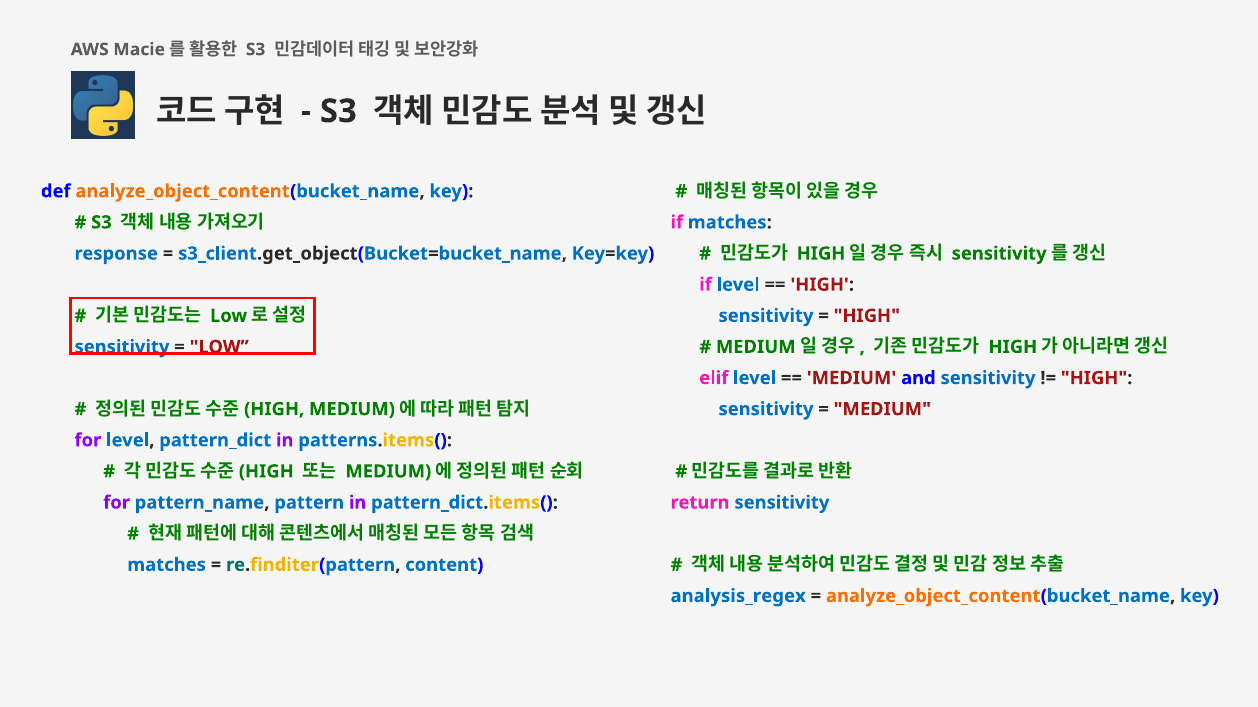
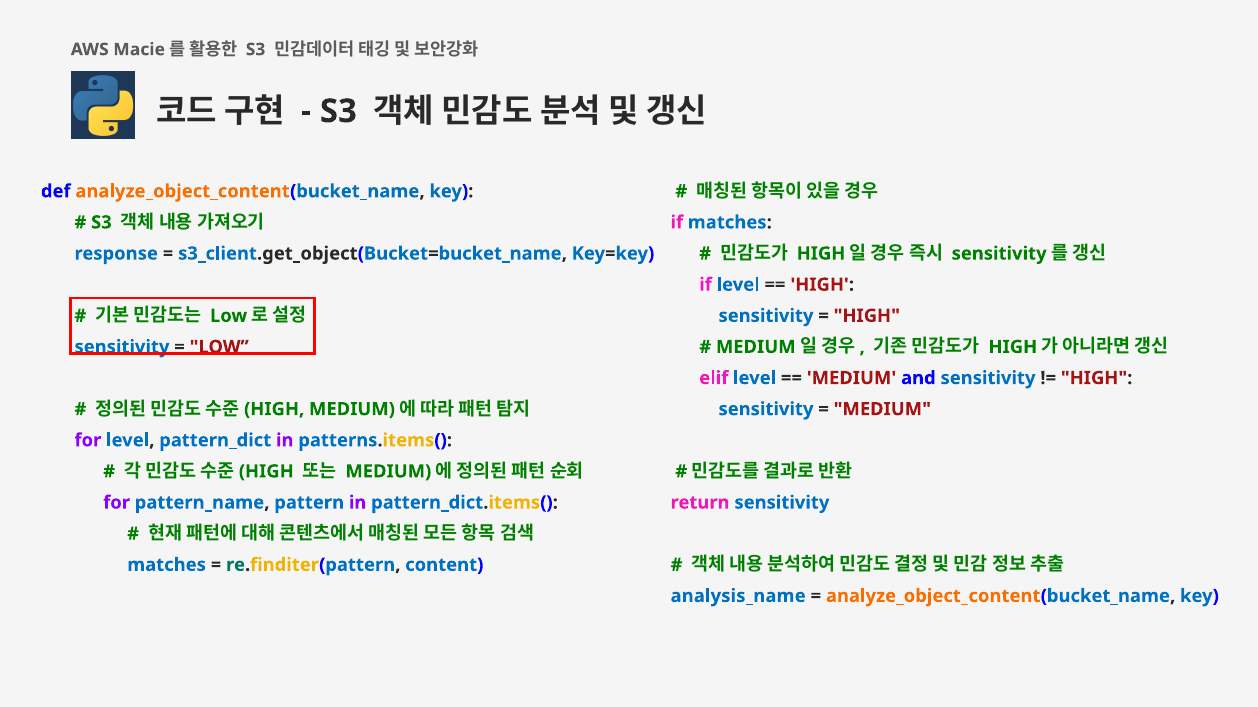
analysis_regex: analysis_regex -> analysis_name
